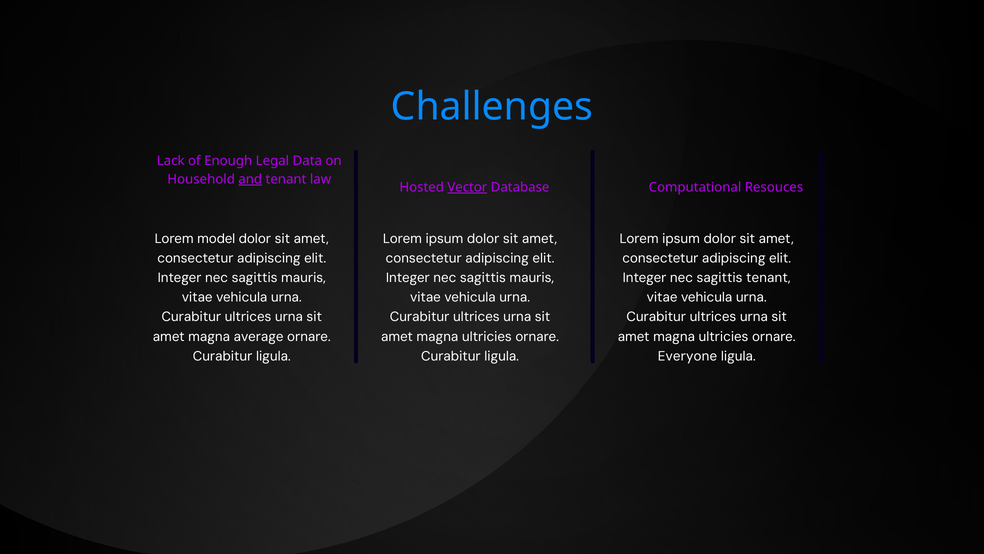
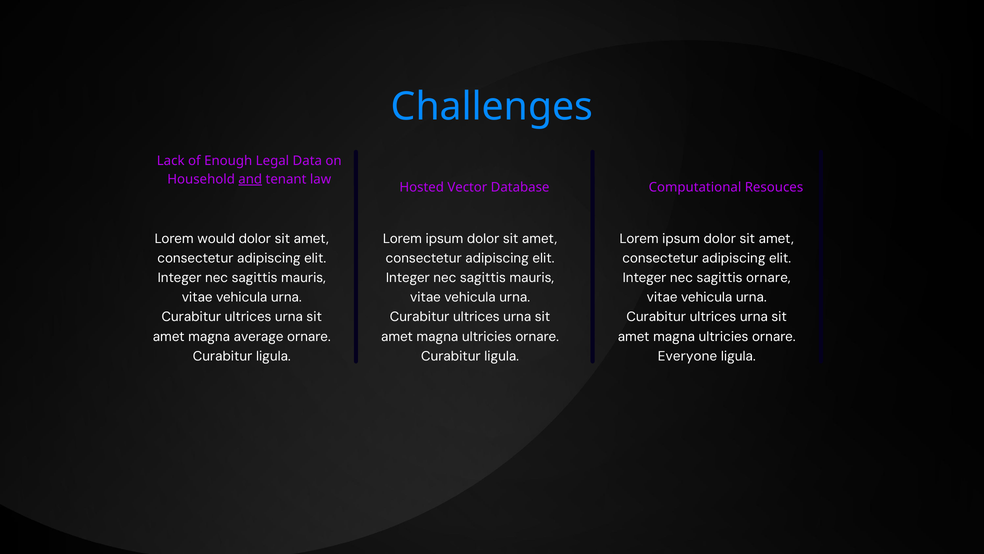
Vector underline: present -> none
model: model -> would
sagittis tenant: tenant -> ornare
